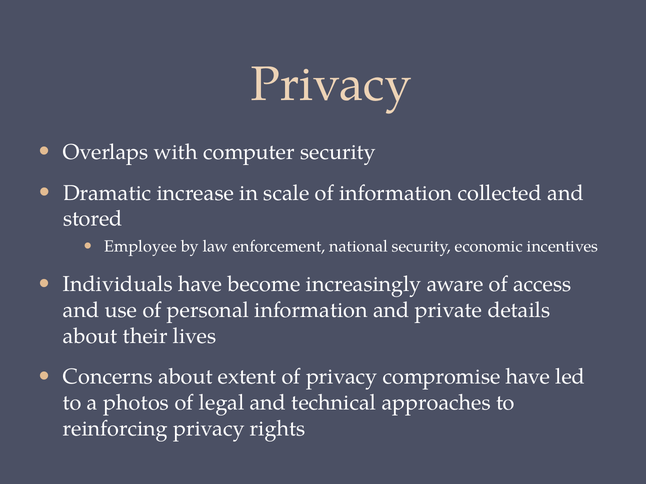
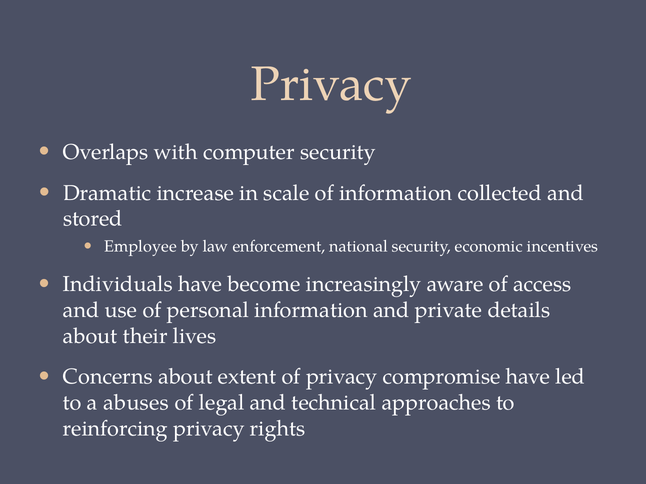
photos: photos -> abuses
